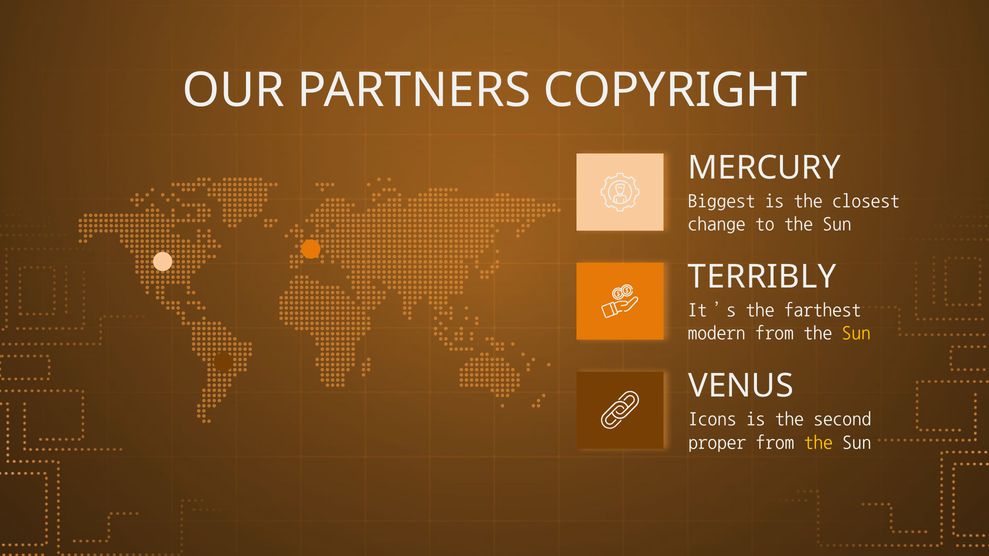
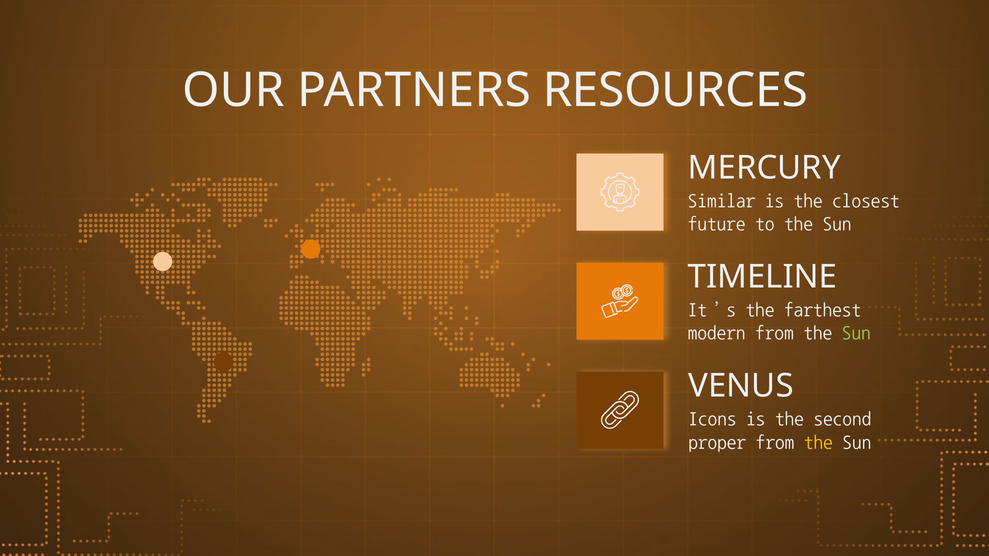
COPYRIGHT: COPYRIGHT -> RESOURCES
Biggest: Biggest -> Similar
change: change -> future
TERRIBLY: TERRIBLY -> TIMELINE
Sun at (856, 333) colour: yellow -> light green
